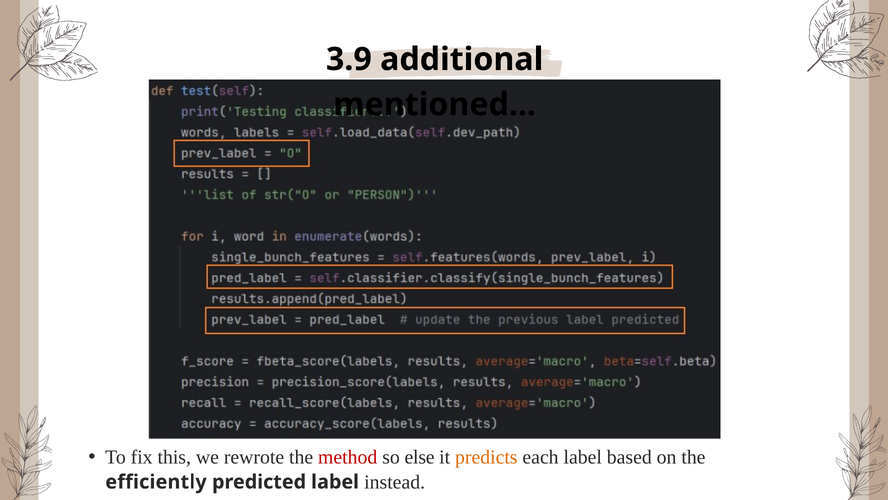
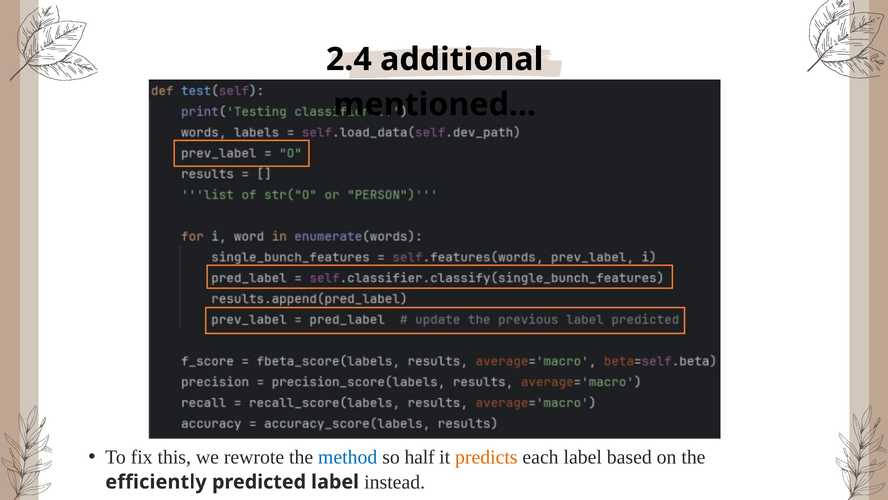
3.9: 3.9 -> 2.4
method colour: red -> blue
else: else -> half
